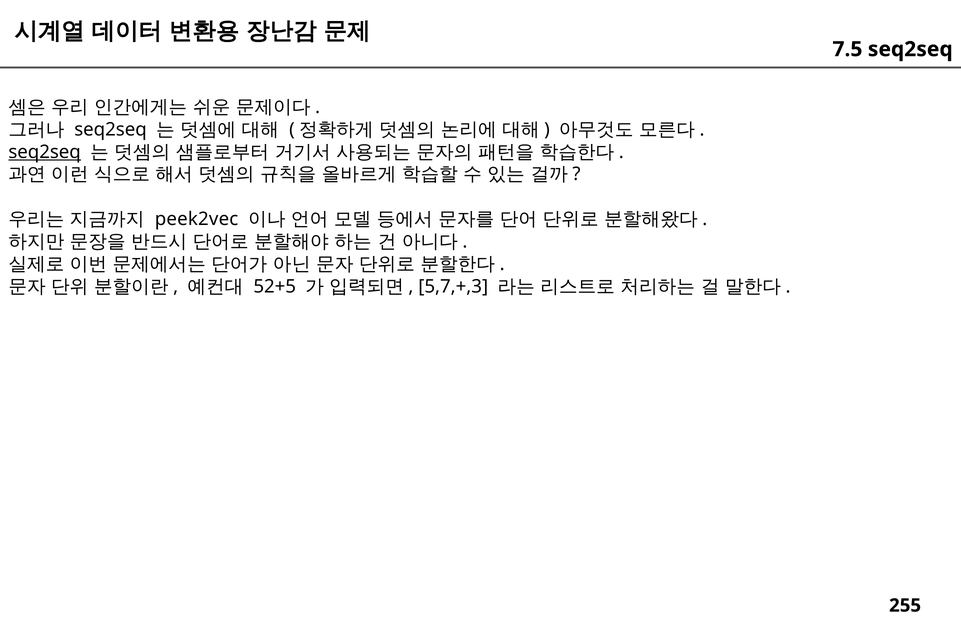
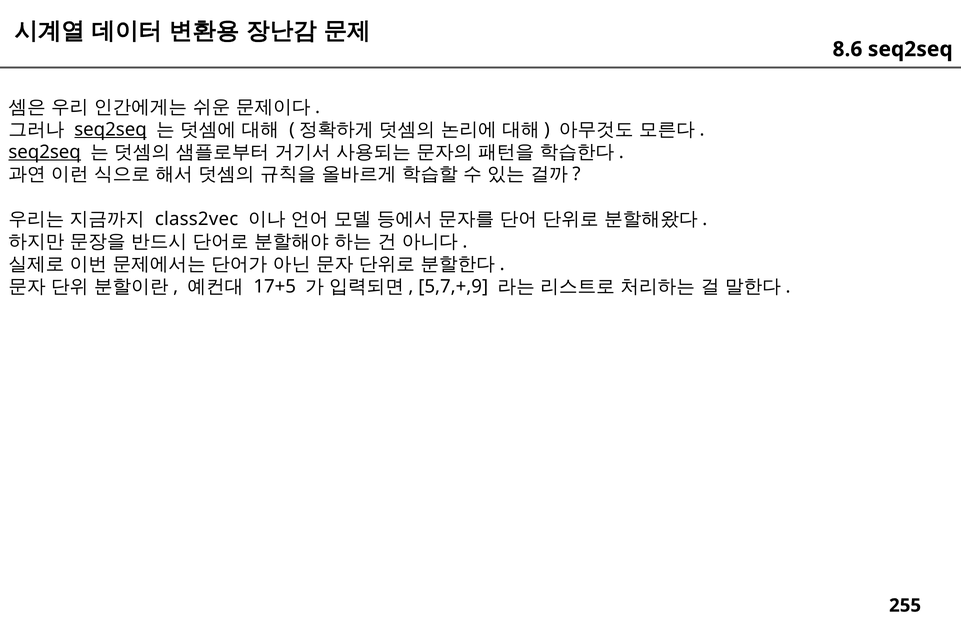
7.5: 7.5 -> 8.6
seq2seq at (111, 130) underline: none -> present
peek2vec: peek2vec -> class2vec
52+5: 52+5 -> 17+5
5,7,+,3: 5,7,+,3 -> 5,7,+,9
